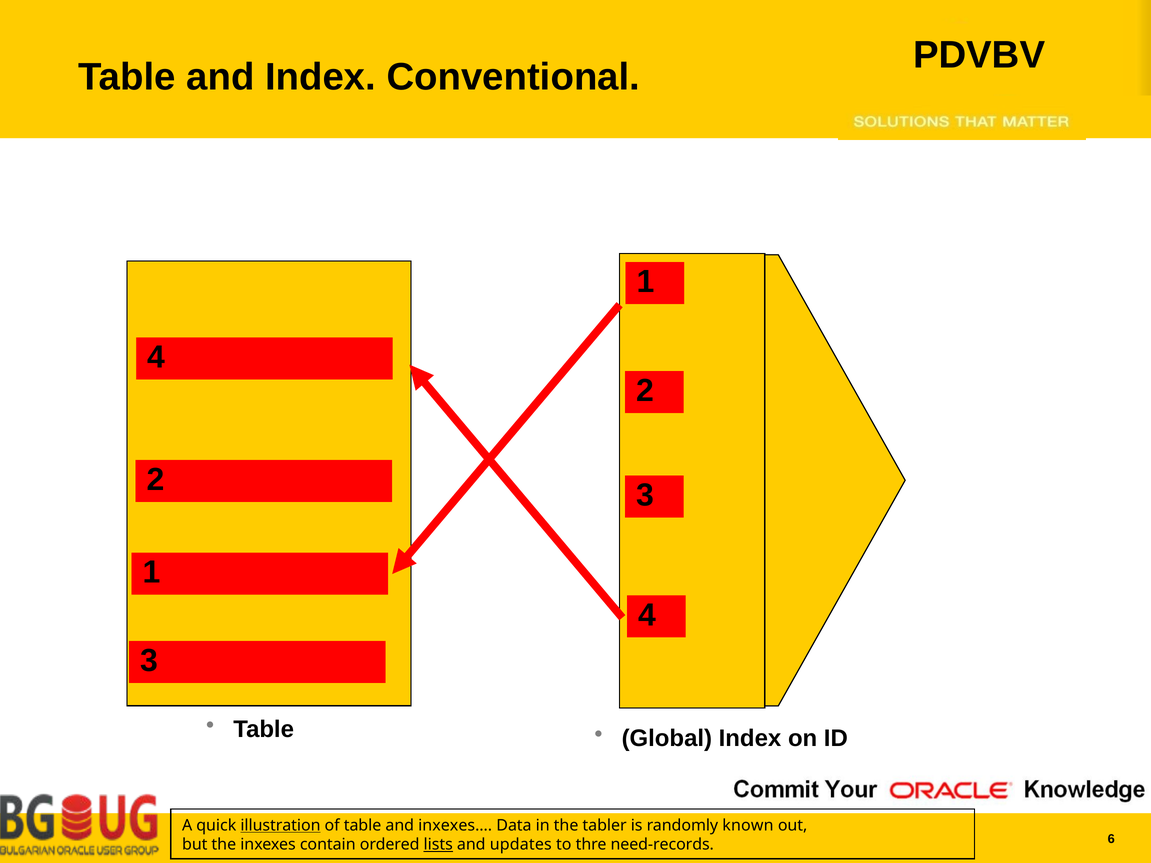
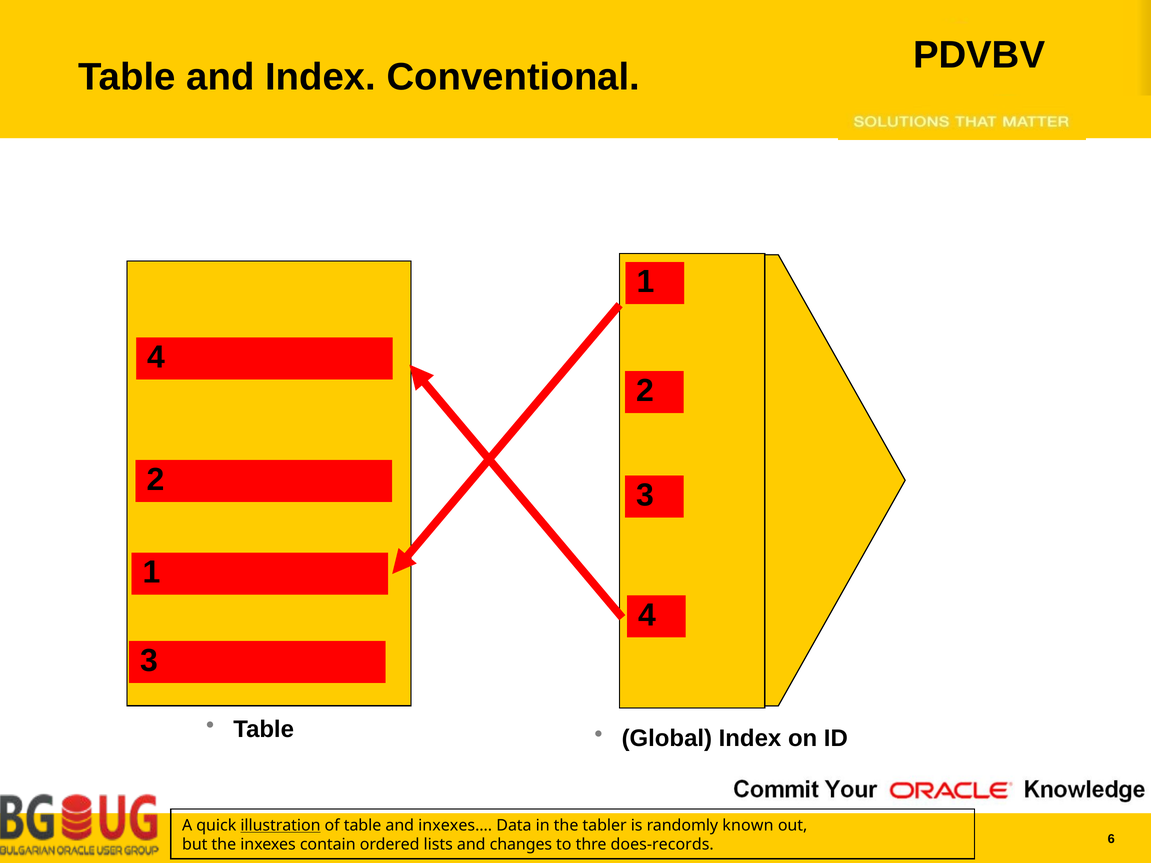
lists underline: present -> none
updates: updates -> changes
need-records: need-records -> does-records
